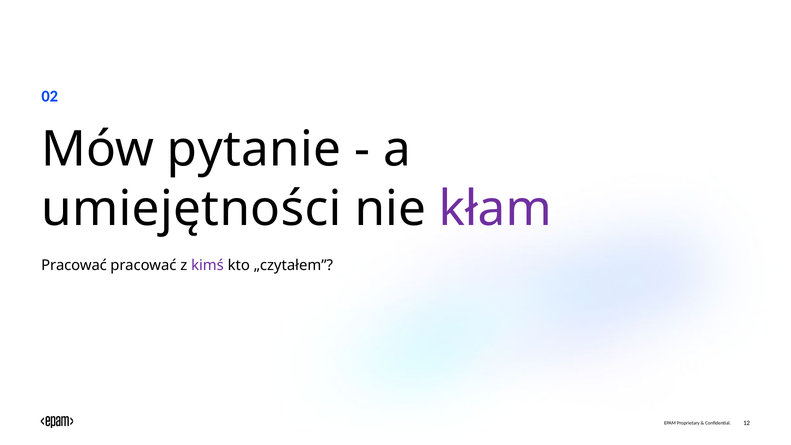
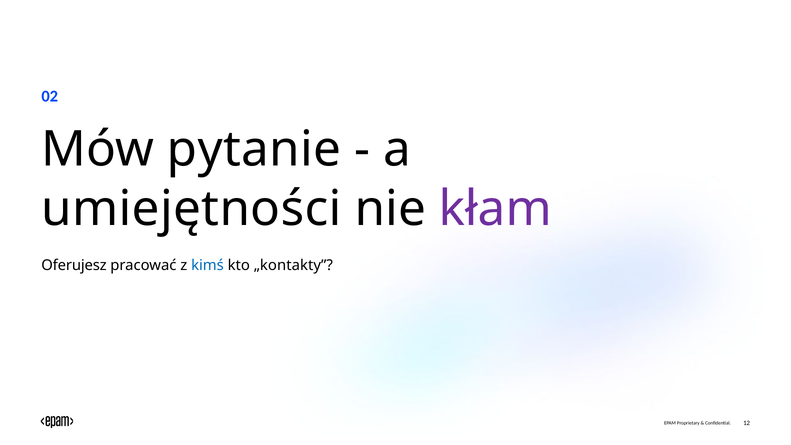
Pracować at (74, 265): Pracować -> Oferujesz
kimś colour: purple -> blue
„czytałem: „czytałem -> „kontakty
